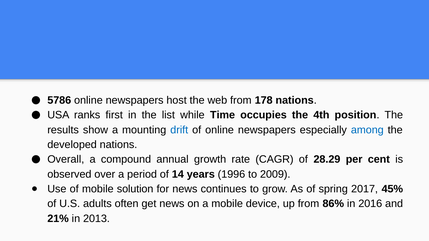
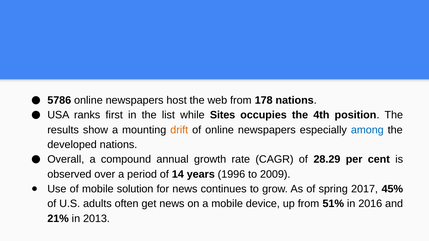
Time: Time -> Sites
drift colour: blue -> orange
86%: 86% -> 51%
